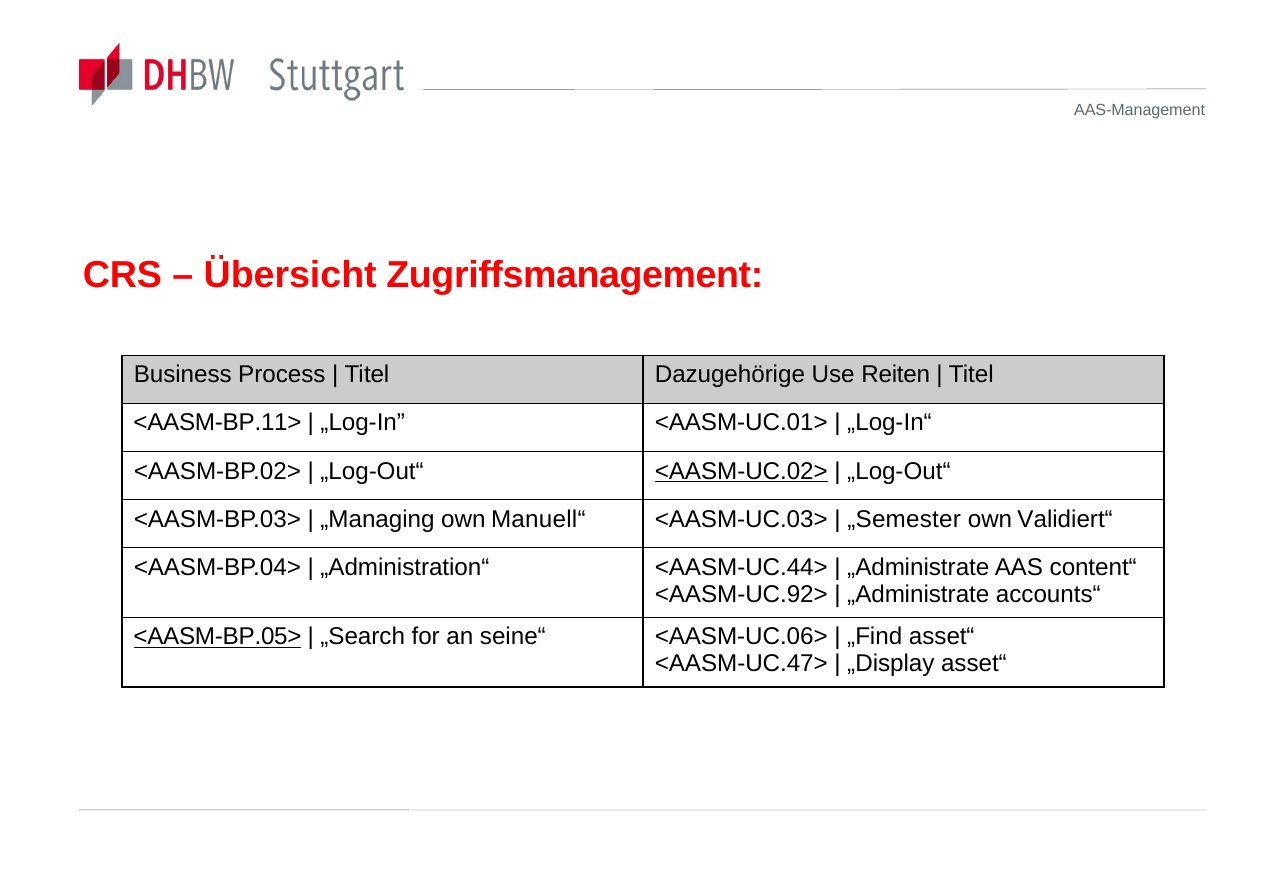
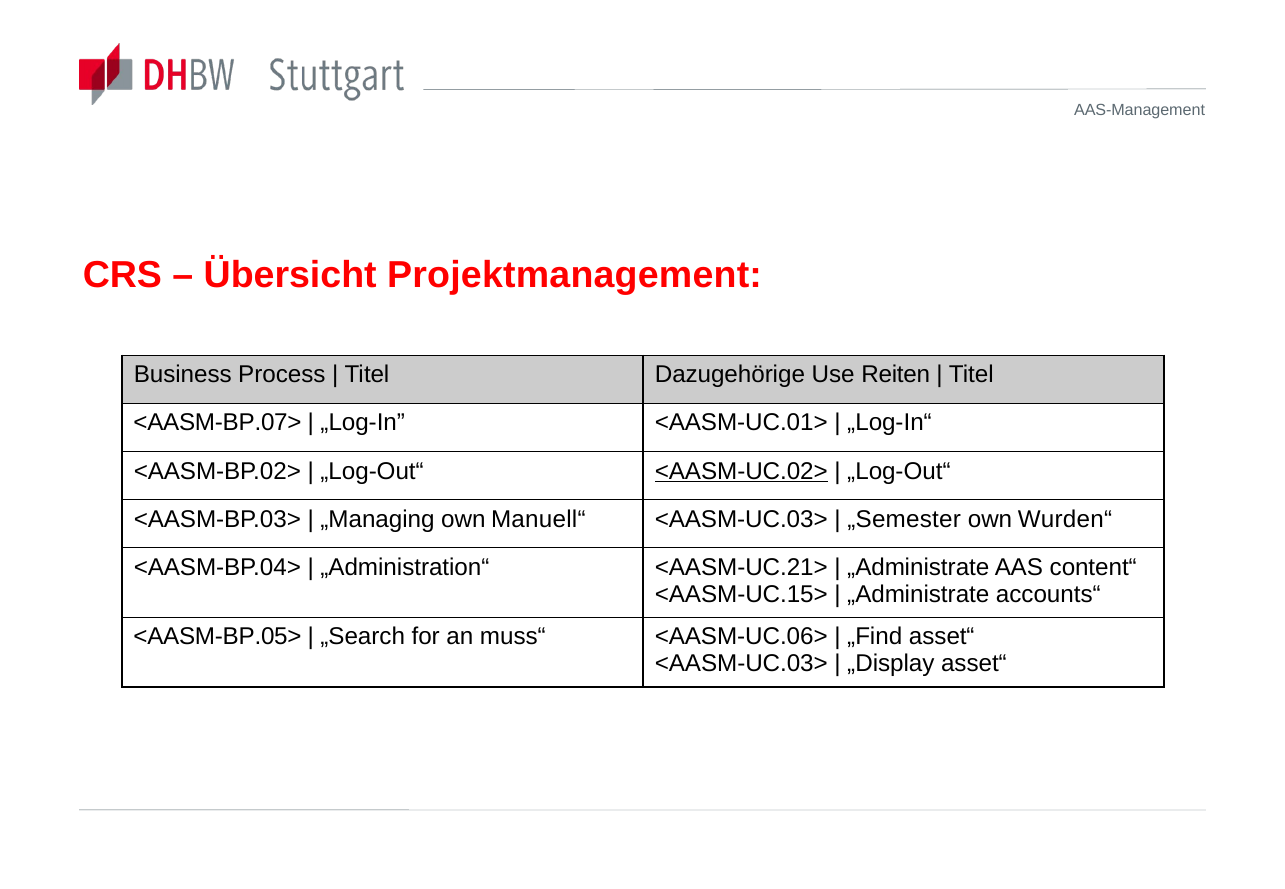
Zugriffsmanagement: Zugriffsmanagement -> Projektmanagement
<AASM-BP.11>: <AASM-BP.11> -> <AASM-BP.07>
Validiert“: Validiert“ -> Wurden“
<AASM-UC.44>: <AASM-UC.44> -> <AASM-UC.21>
<AASM-UC.92>: <AASM-UC.92> -> <AASM-UC.15>
<AASM-BP.05> underline: present -> none
seine“: seine“ -> muss“
<AASM-UC.47> at (741, 664): <AASM-UC.47> -> <AASM-UC.03>
